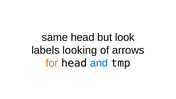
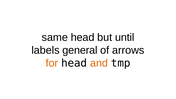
look: look -> until
looking: looking -> general
and colour: blue -> orange
